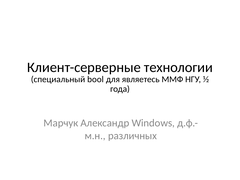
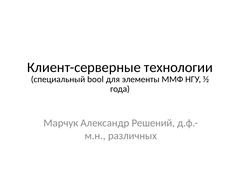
являетесь: являетесь -> элементы
Windows: Windows -> Решений
